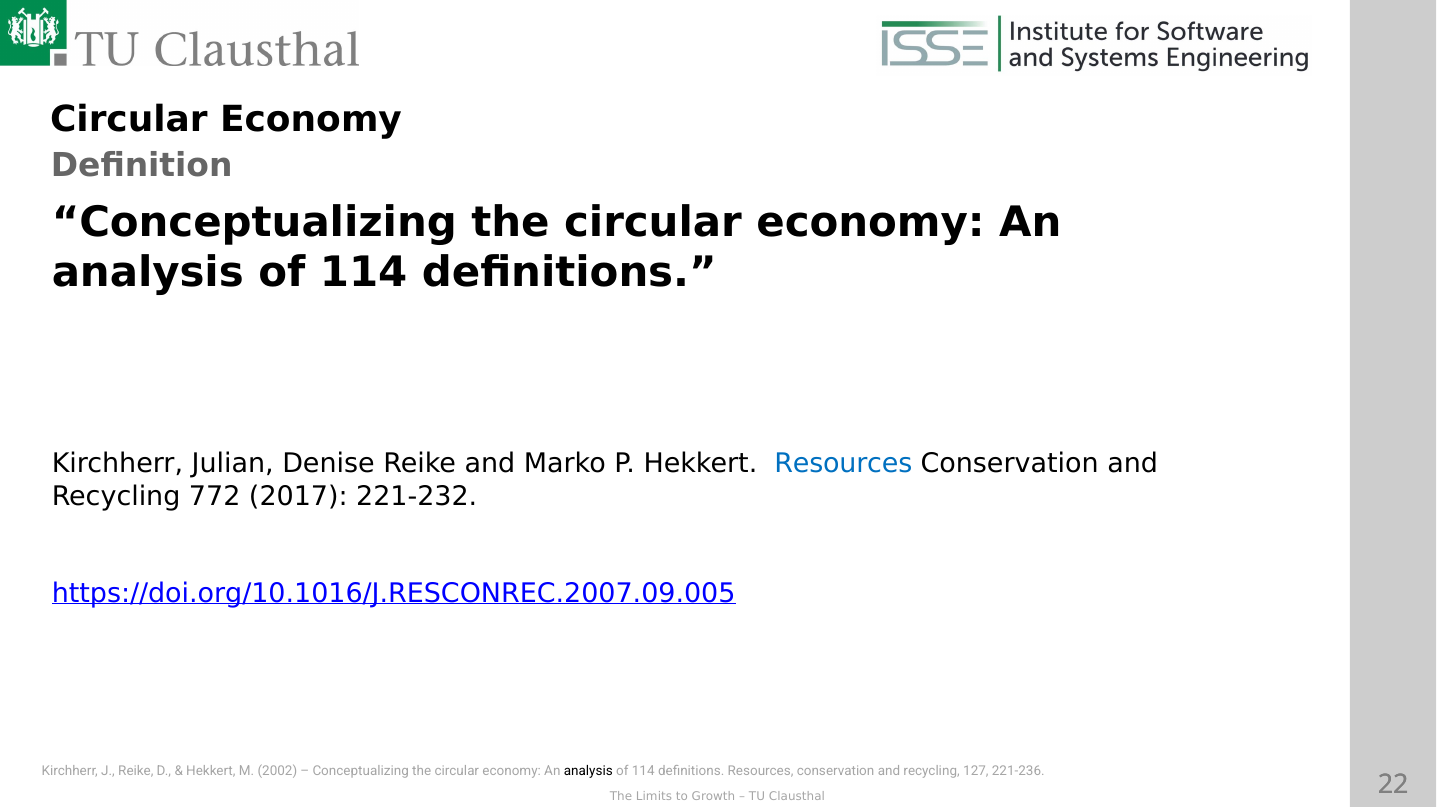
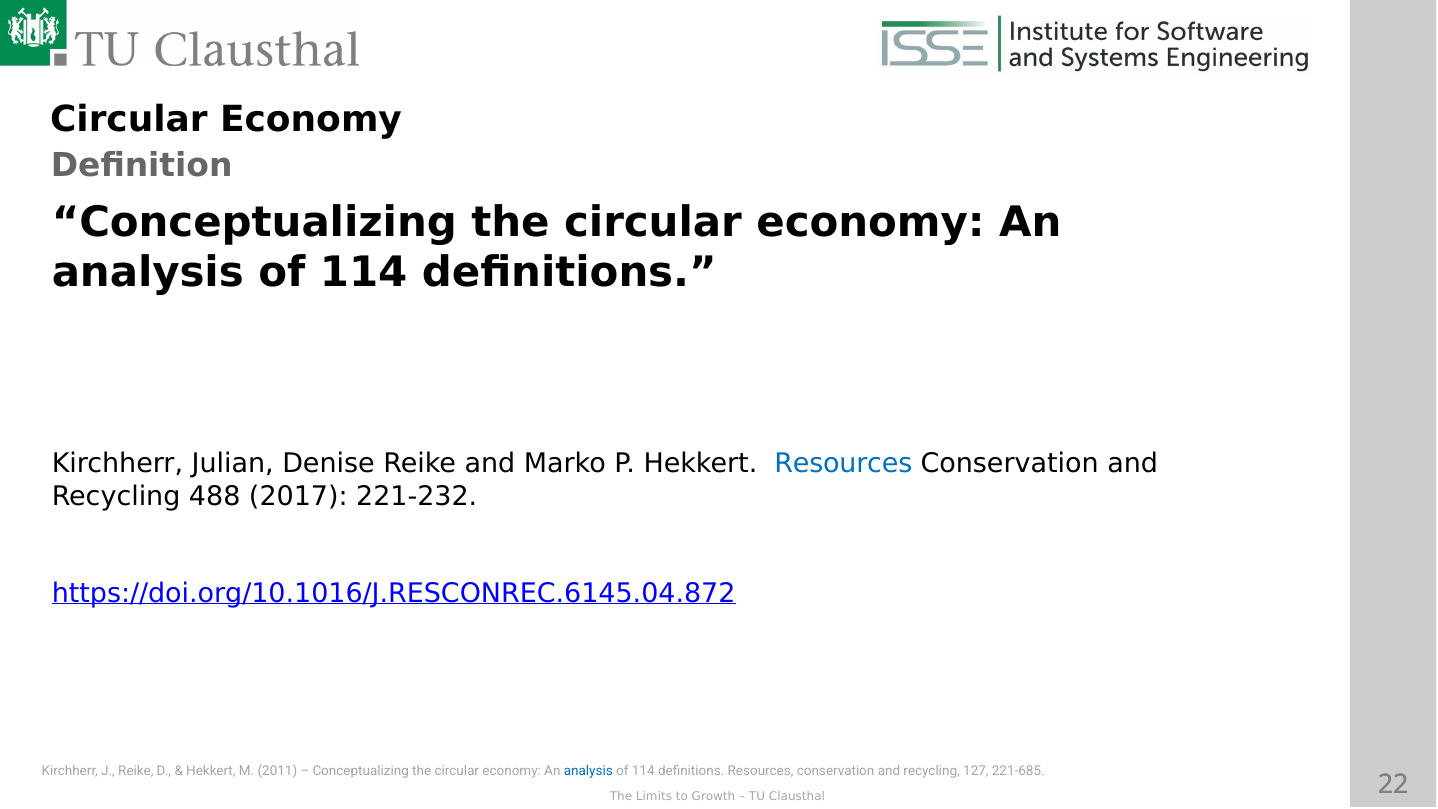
772: 772 -> 488
https://doi.org/10.1016/J.RESCONREC.2007.09.005: https://doi.org/10.1016/J.RESCONREC.2007.09.005 -> https://doi.org/10.1016/J.RESCONREC.6145.04.872
2002: 2002 -> 2011
analysis at (588, 771) colour: black -> blue
221-236: 221-236 -> 221-685
